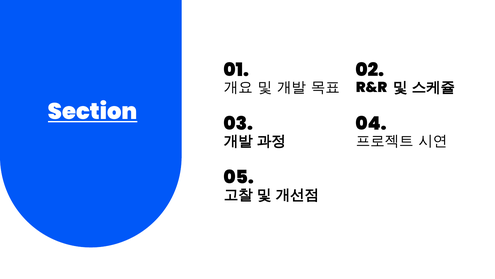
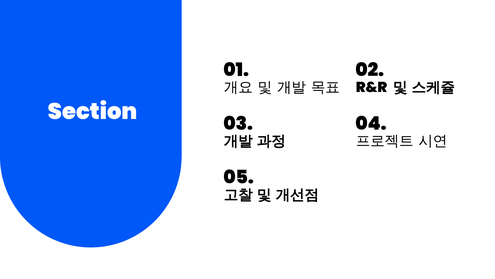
Section underline: present -> none
